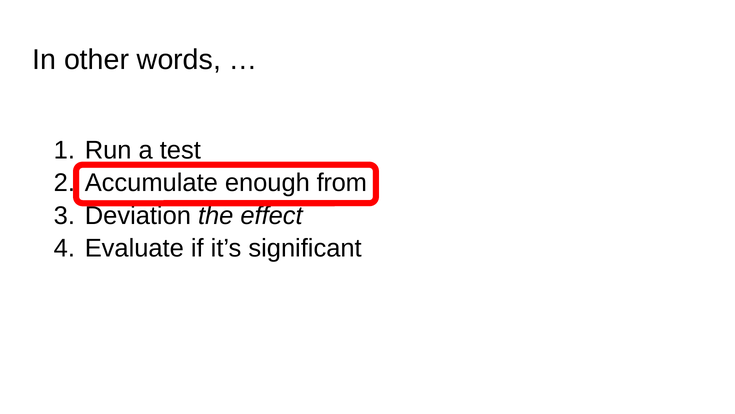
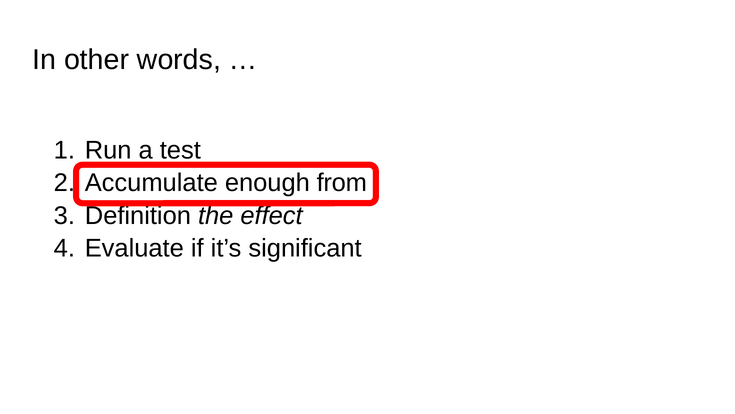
Deviation: Deviation -> Definition
